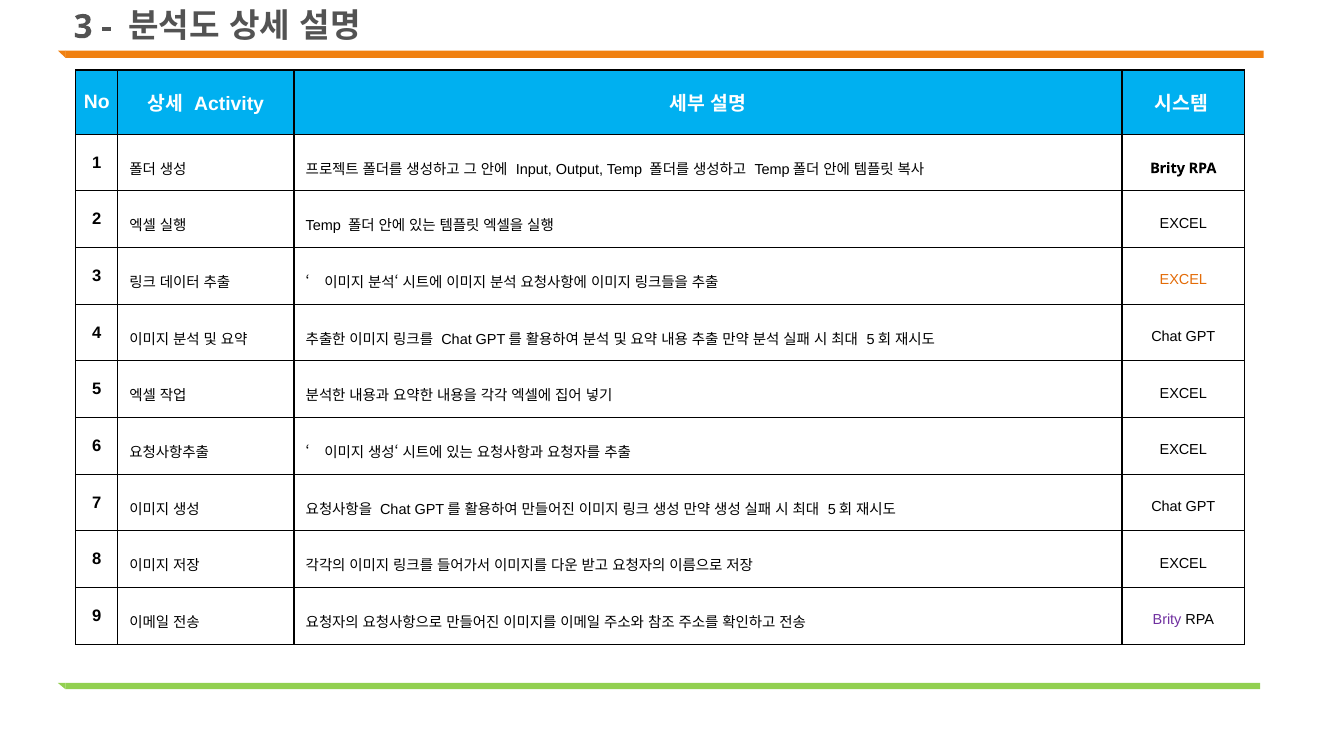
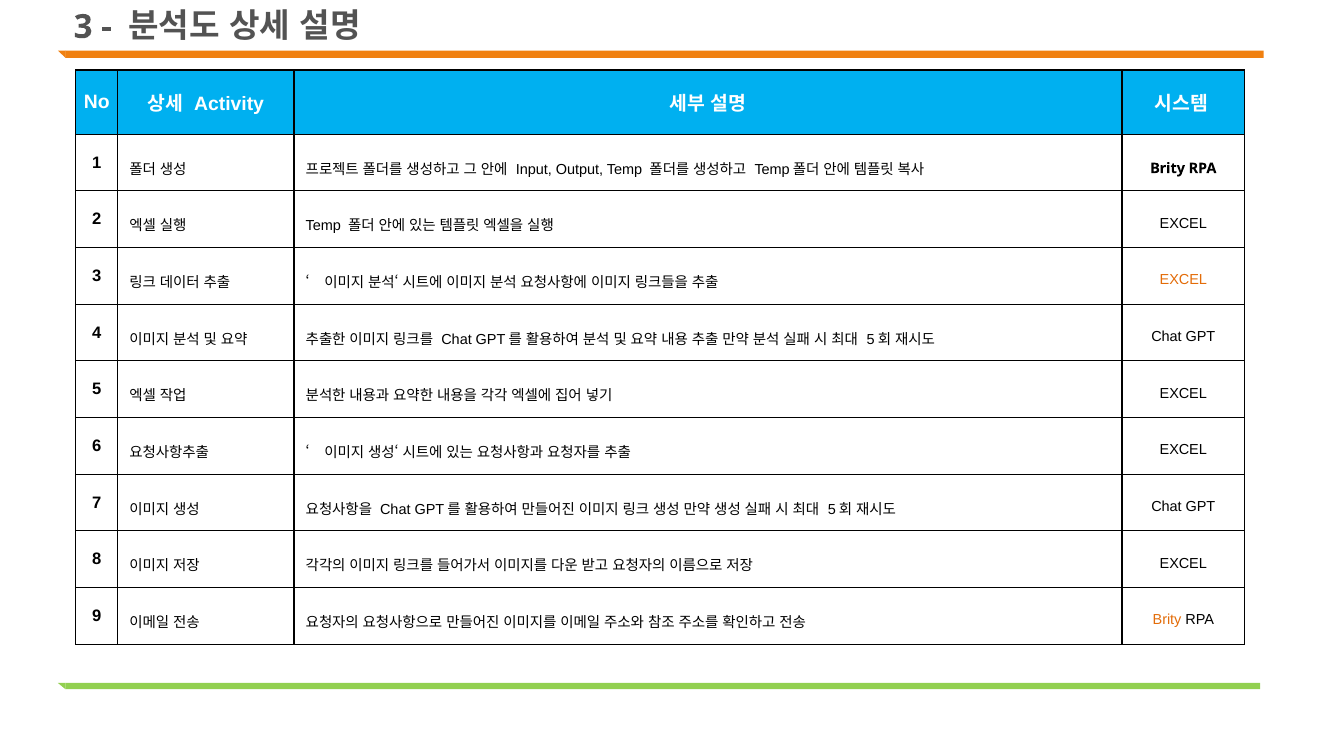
Brity at (1167, 620) colour: purple -> orange
